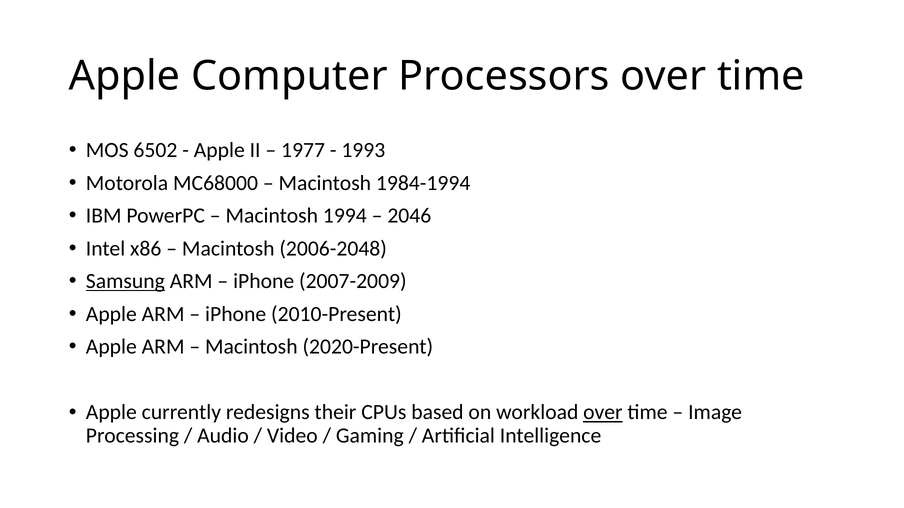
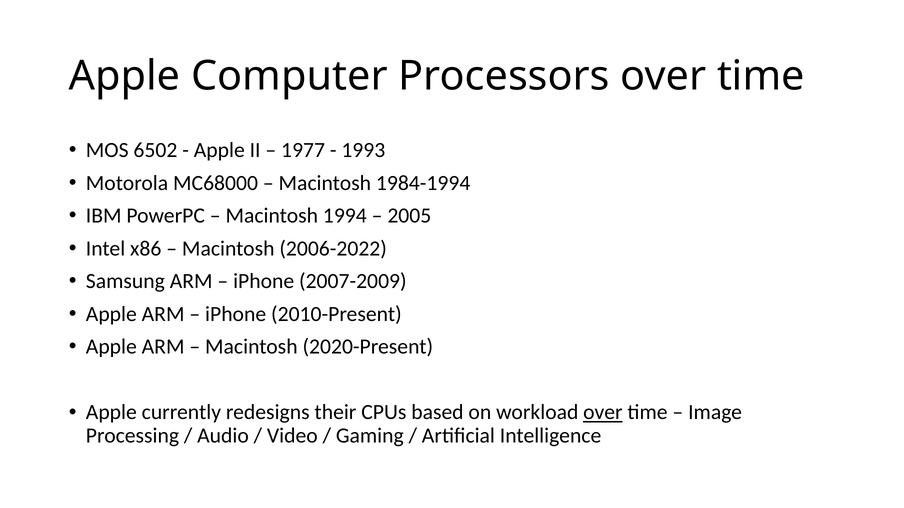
2046: 2046 -> 2005
2006-2048: 2006-2048 -> 2006-2022
Samsung underline: present -> none
